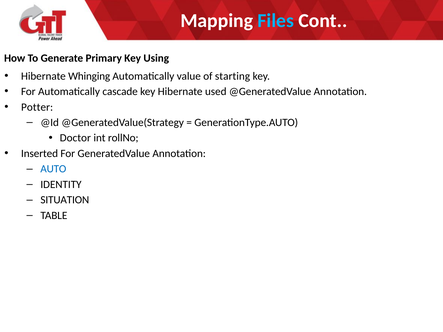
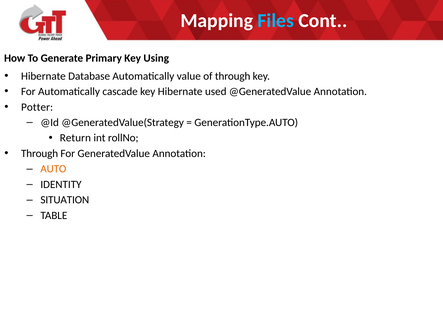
Whinging: Whinging -> Database
of starting: starting -> through
Doctor: Doctor -> Return
Inserted at (40, 154): Inserted -> Through
AUTO colour: blue -> orange
